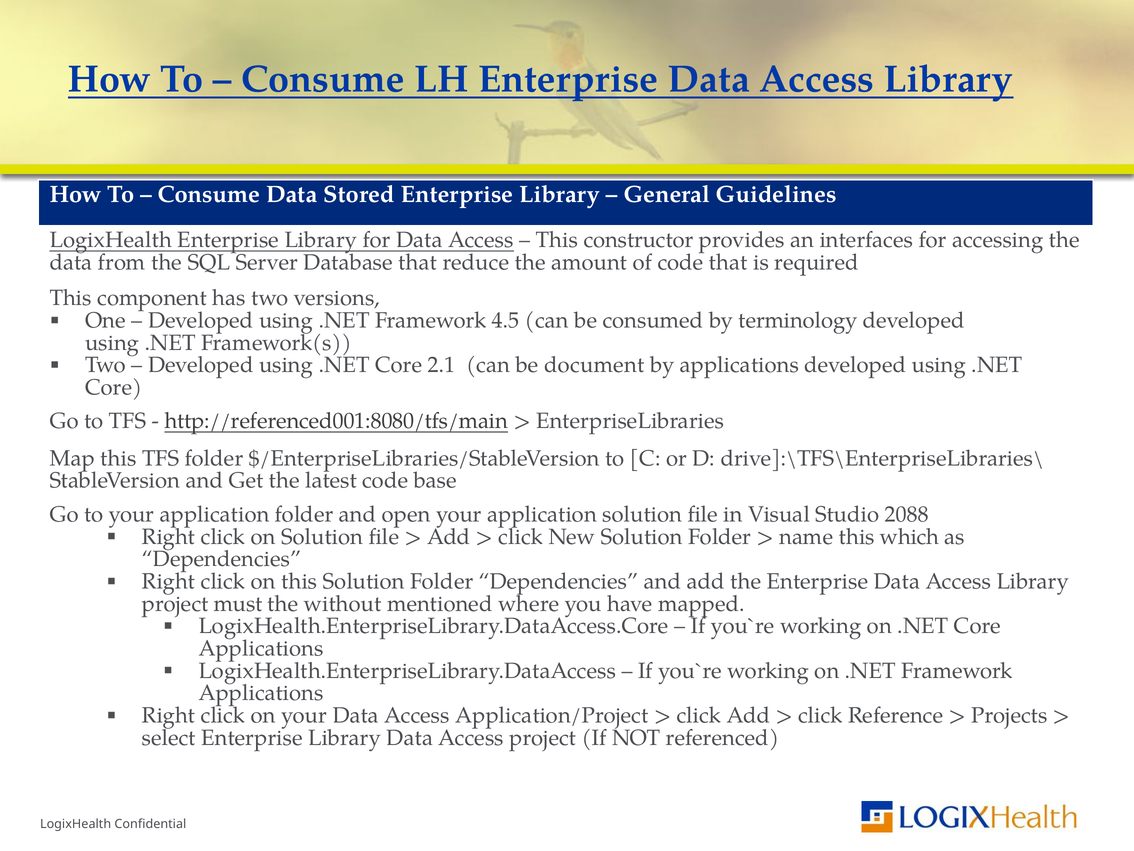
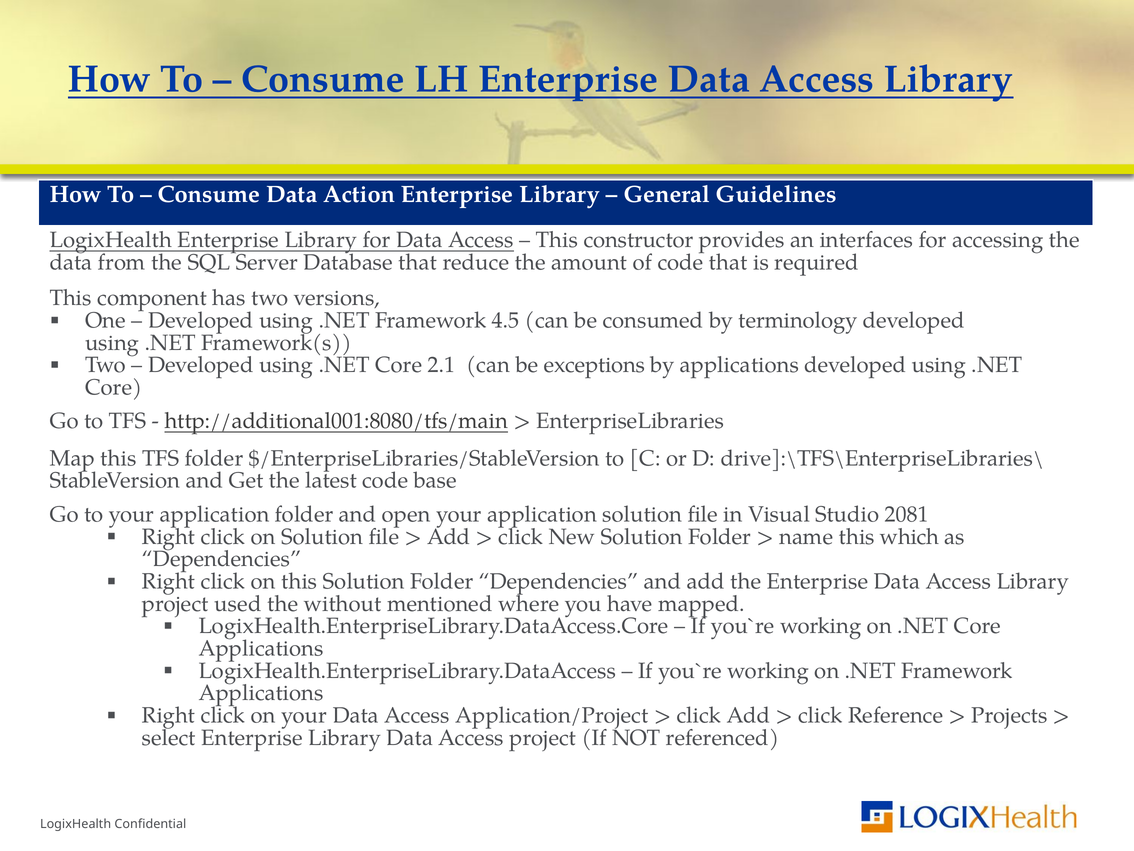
Stored: Stored -> Action
document: document -> exceptions
http://referenced001:8080/tfs/main: http://referenced001:8080/tfs/main -> http://additional001:8080/tfs/main
2088: 2088 -> 2081
must: must -> used
